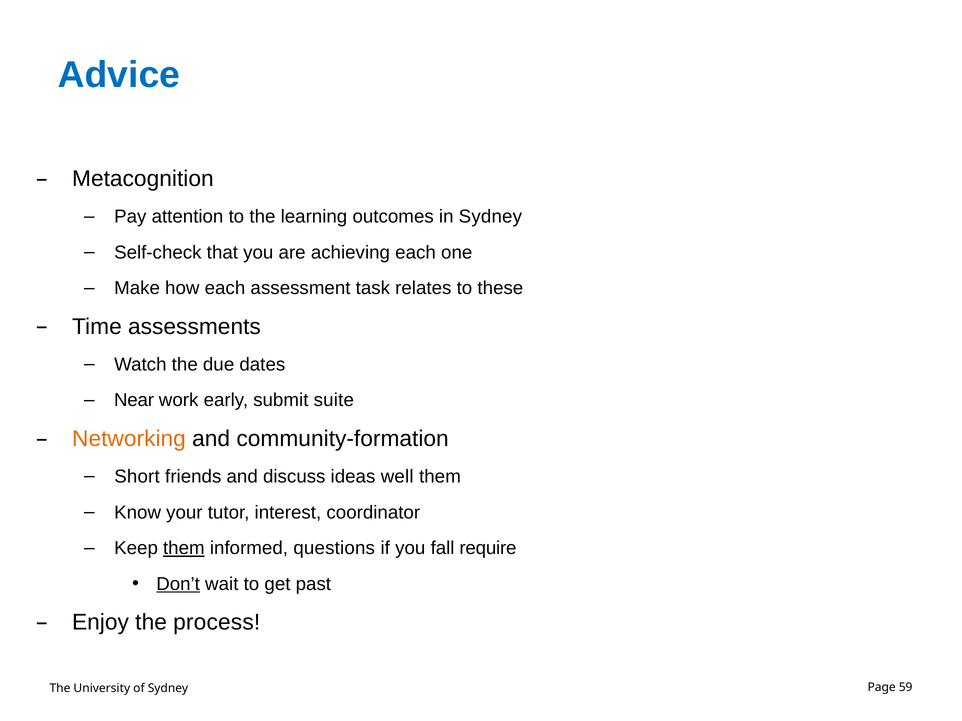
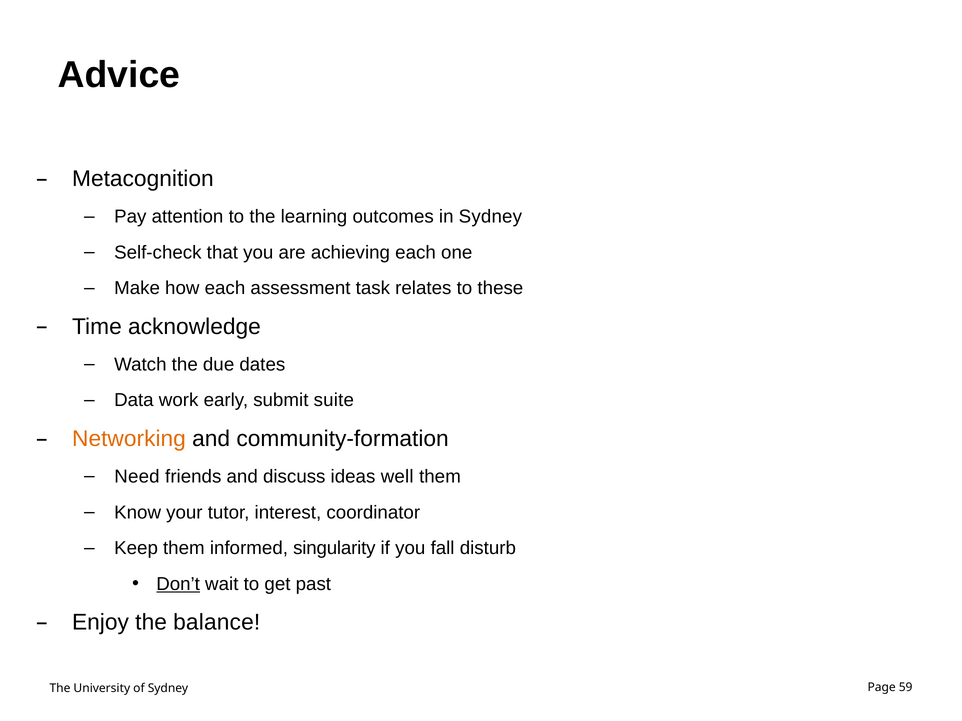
Advice colour: blue -> black
assessments: assessments -> acknowledge
Near: Near -> Data
Short: Short -> Need
them at (184, 549) underline: present -> none
questions: questions -> singularity
require: require -> disturb
process: process -> balance
